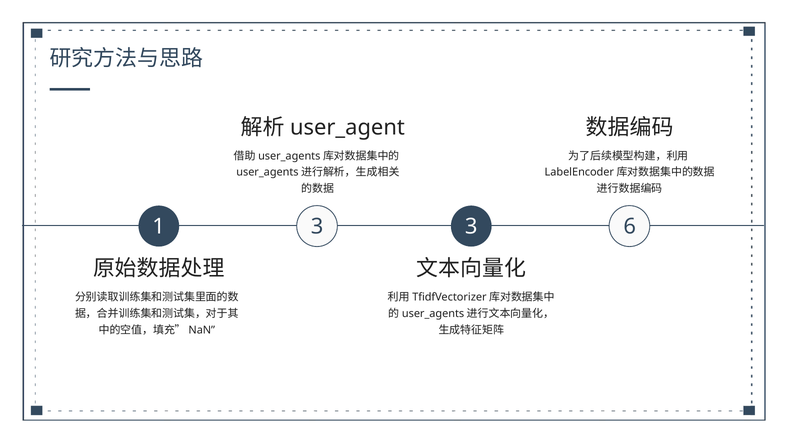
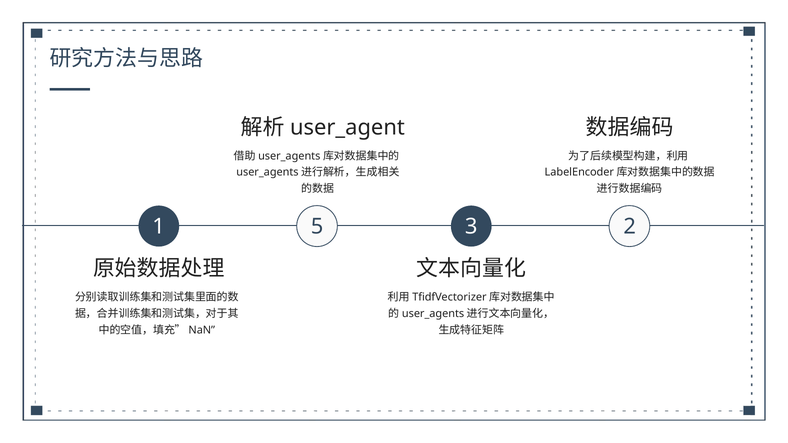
1 3: 3 -> 5
6: 6 -> 2
